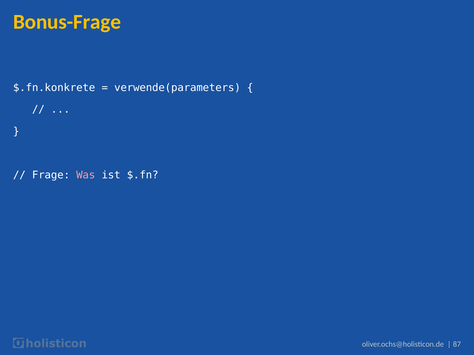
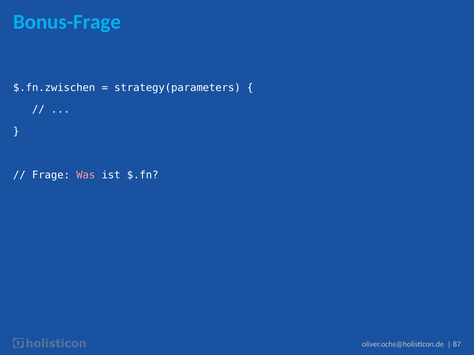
Bonus-Frage colour: yellow -> light blue
$.fn.konkrete: $.fn.konkrete -> $.fn.zwischen
verwende(parameters: verwende(parameters -> strategy(parameters
